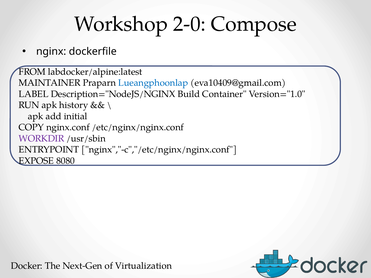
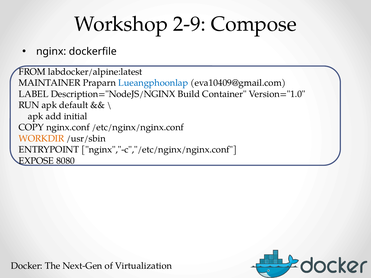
2-0: 2-0 -> 2-9
history: history -> default
WORKDIR colour: purple -> orange
